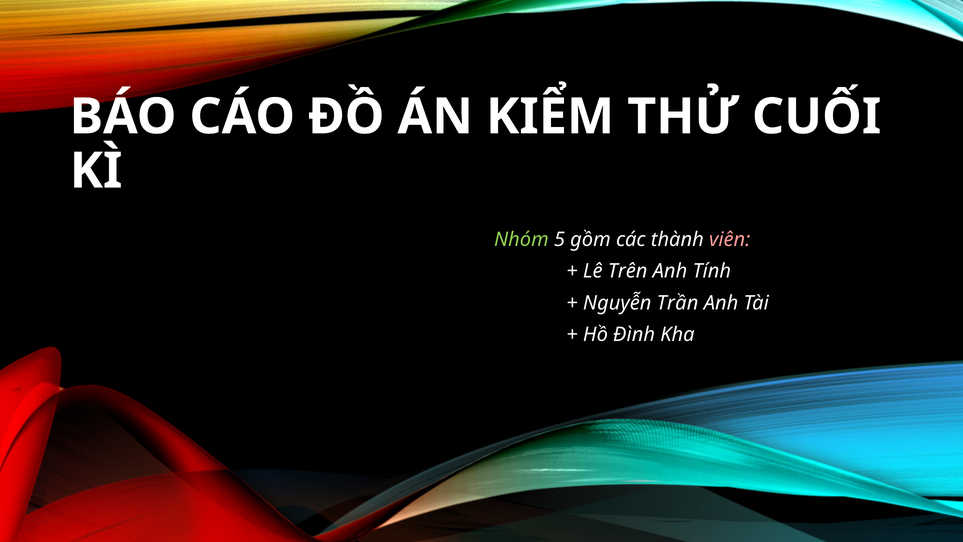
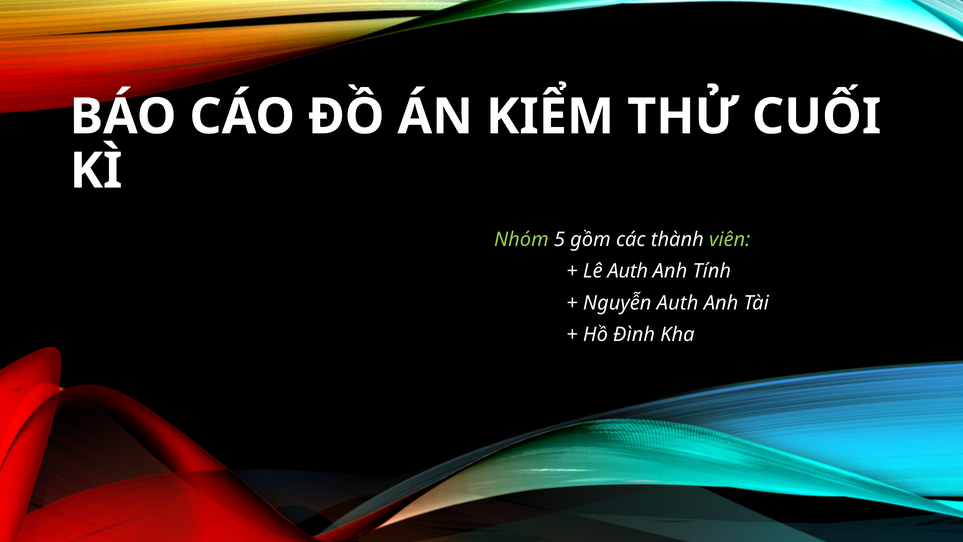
viên colour: pink -> light green
Lê Trên: Trên -> Auth
Nguyễn Trần: Trần -> Auth
